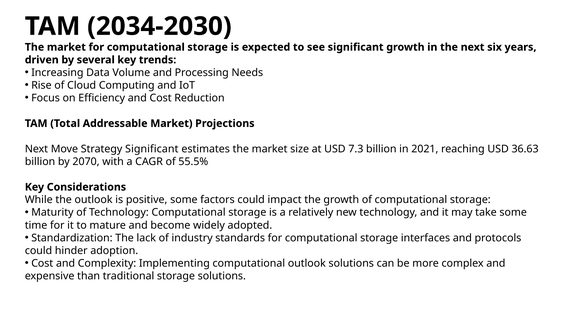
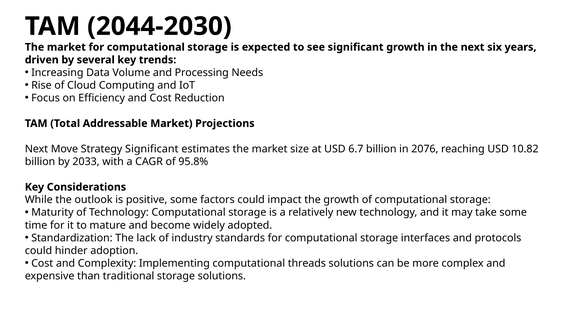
2034-2030: 2034-2030 -> 2044-2030
7.3: 7.3 -> 6.7
2021: 2021 -> 2076
36.63: 36.63 -> 10.82
2070: 2070 -> 2033
55.5%: 55.5% -> 95.8%
computational outlook: outlook -> threads
